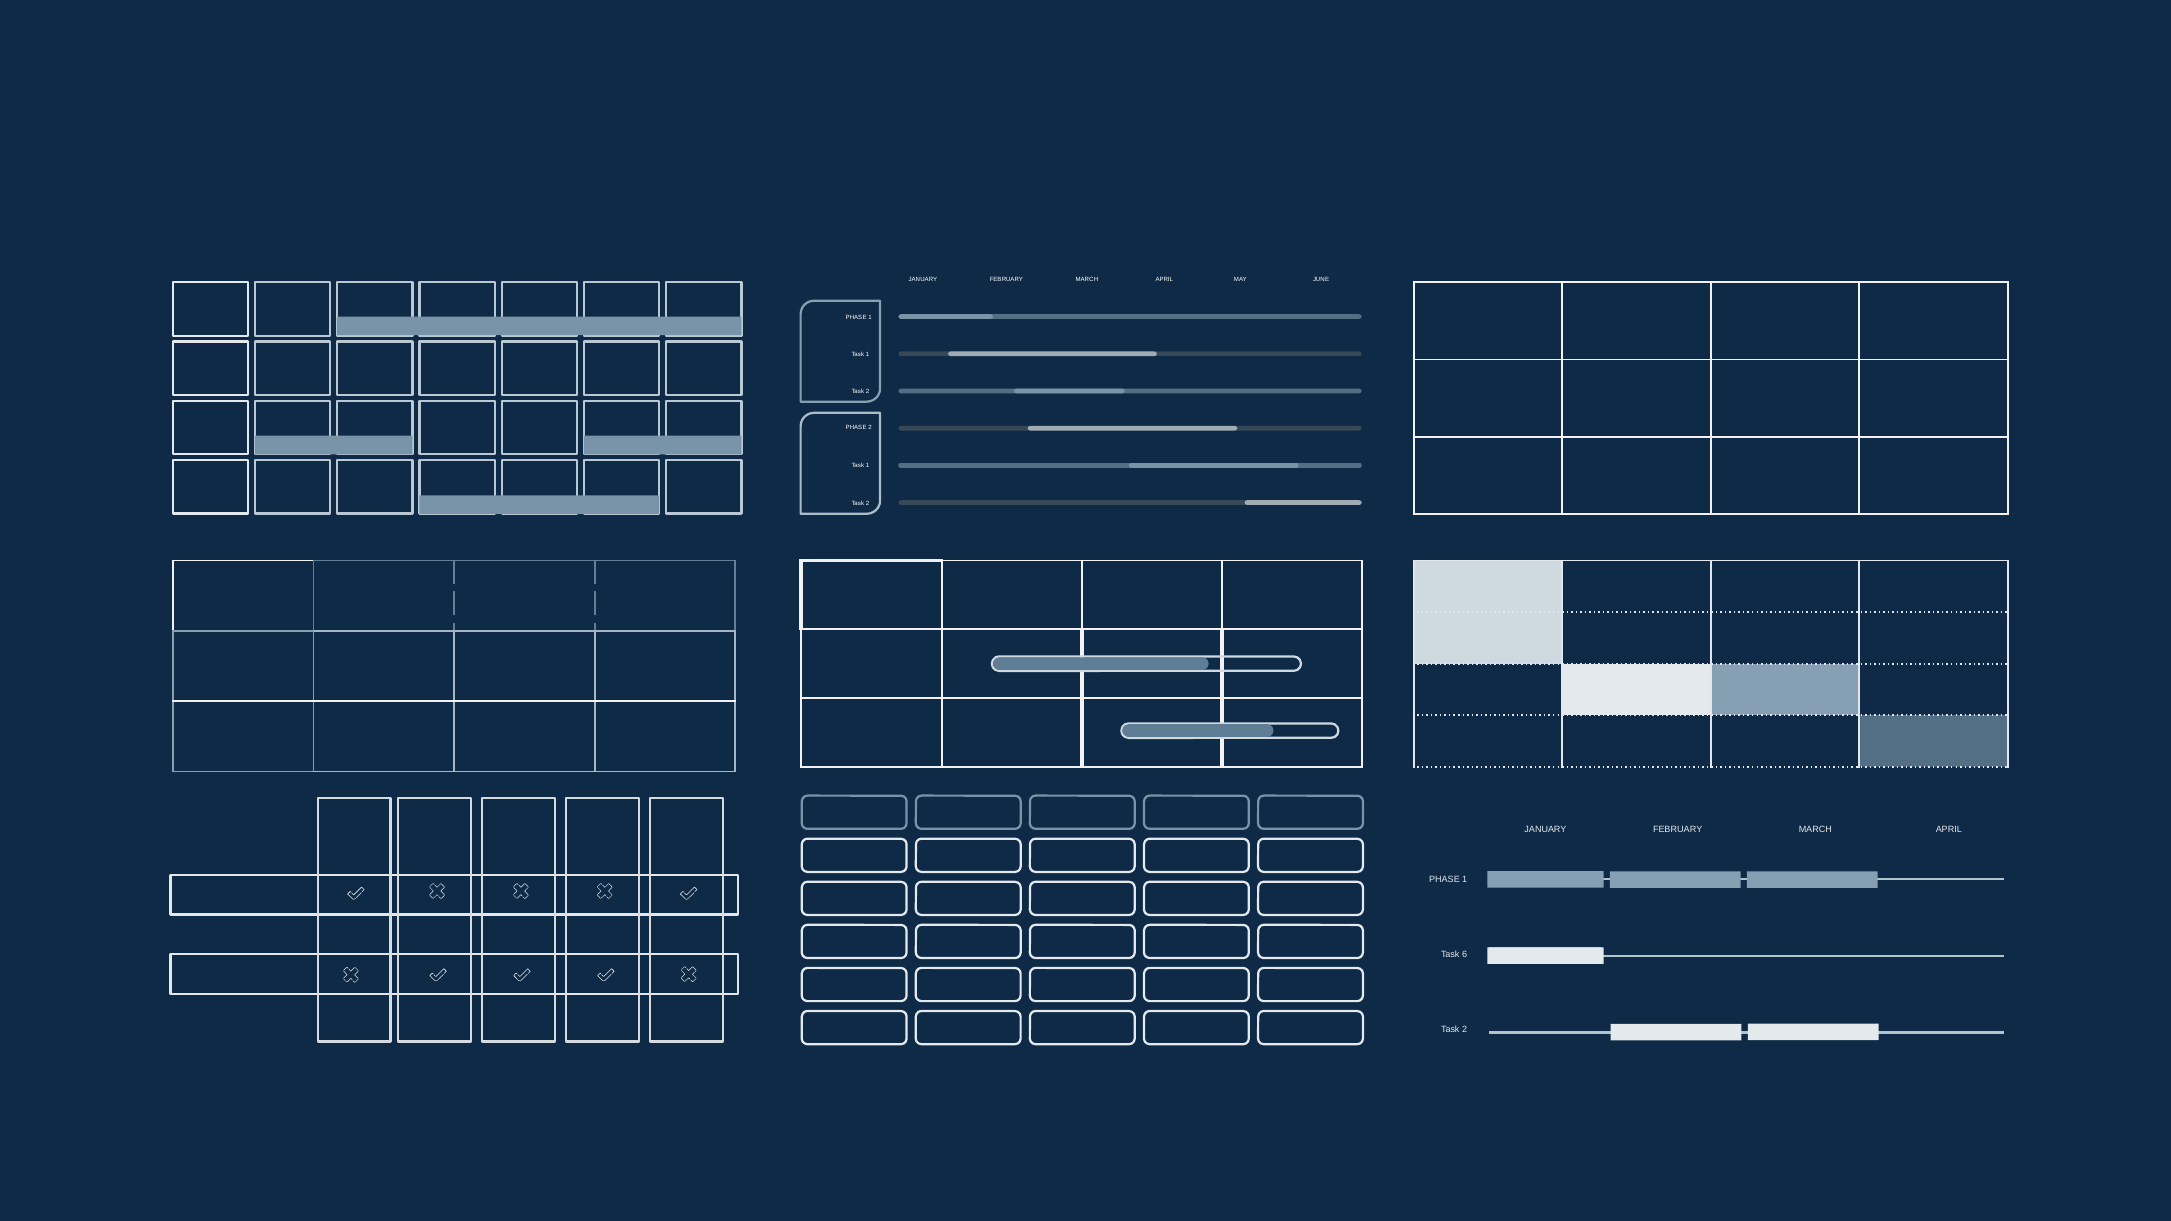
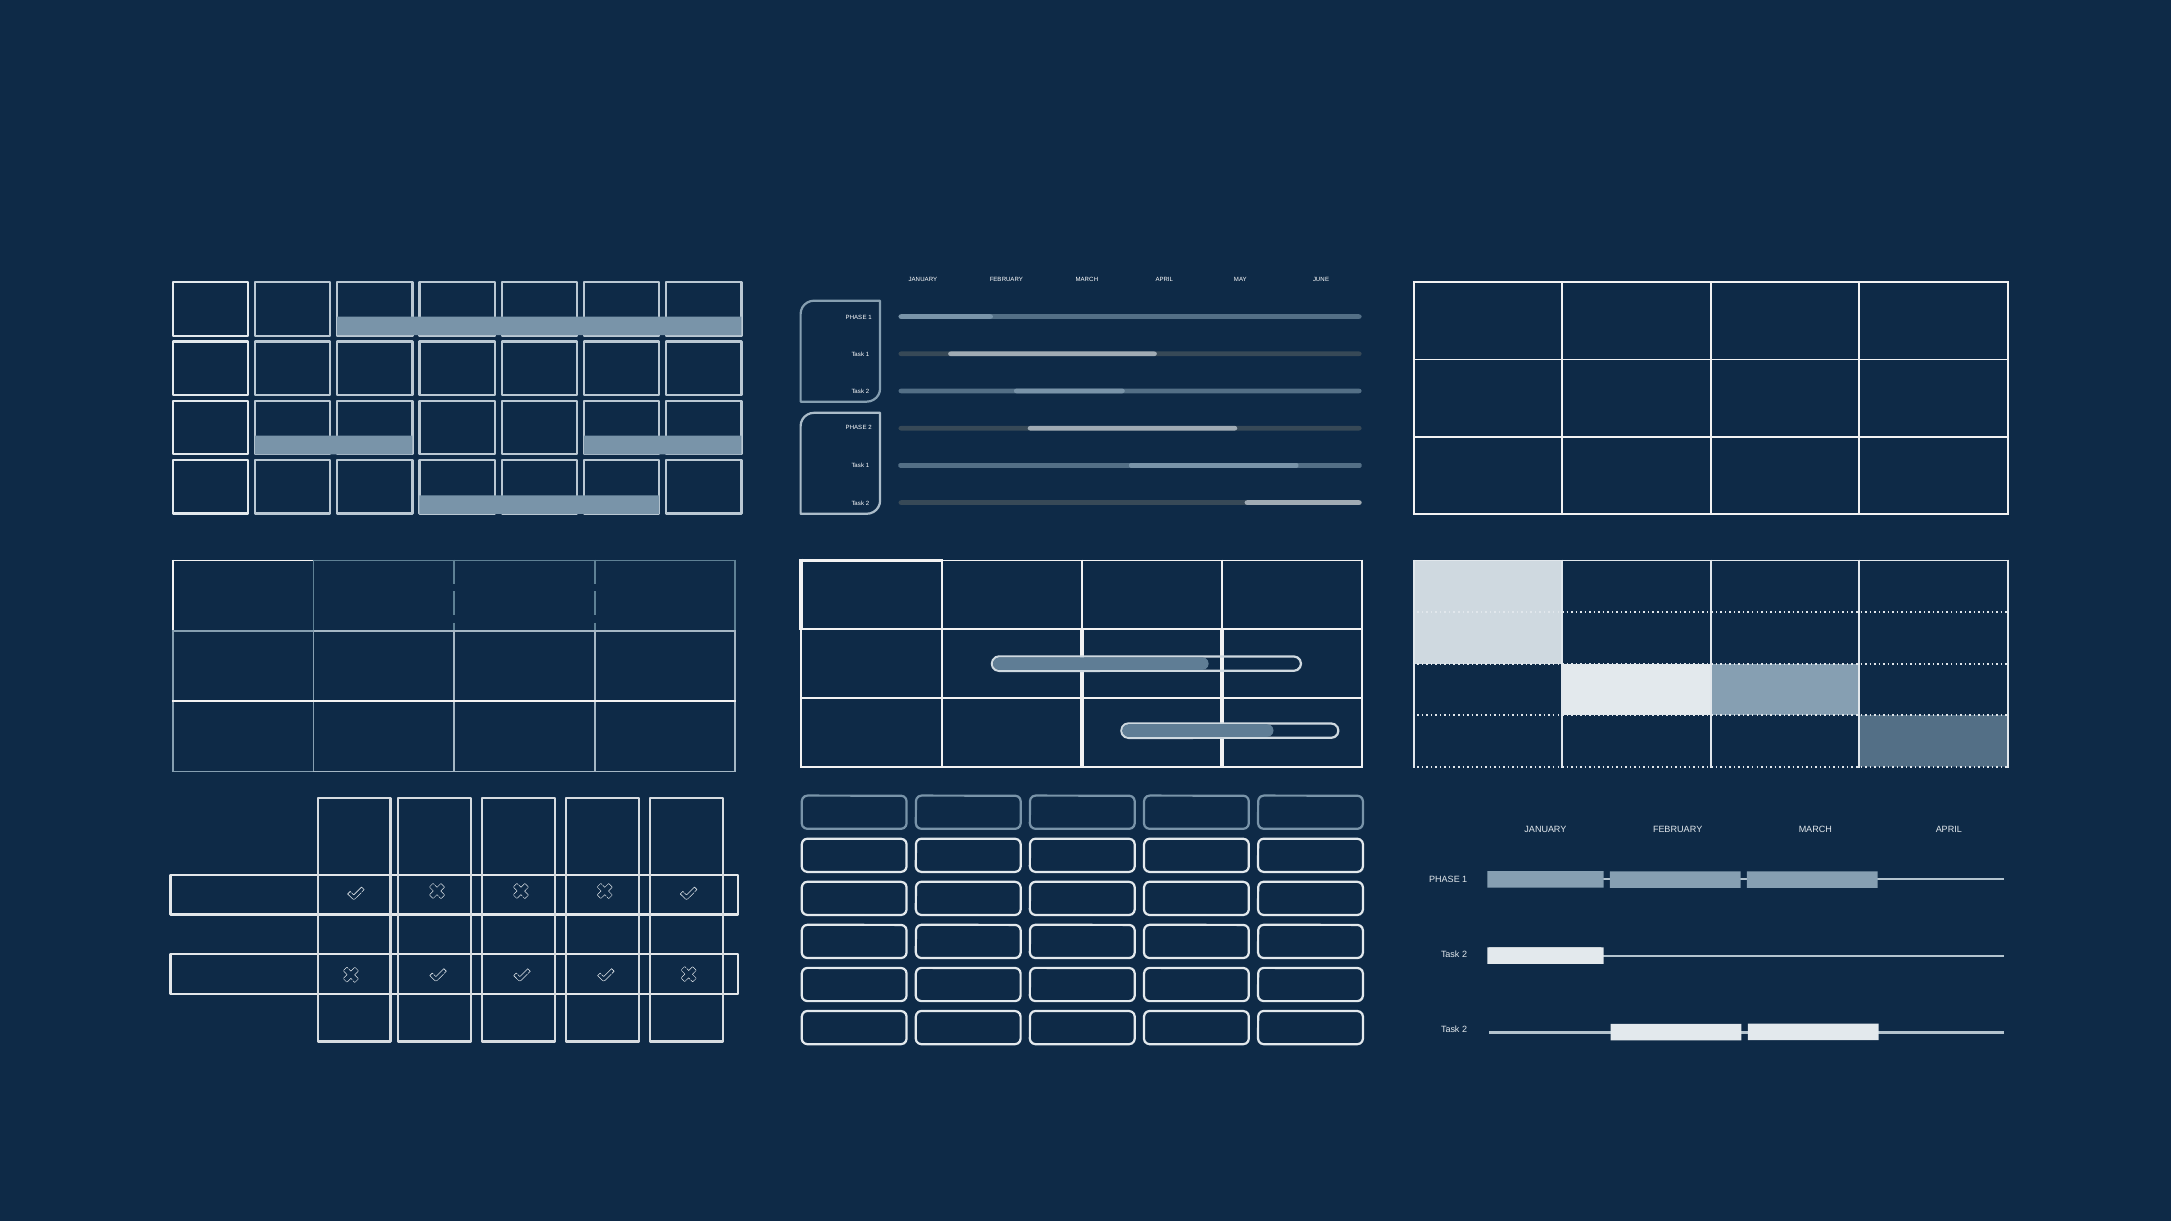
6 at (1465, 955): 6 -> 2
